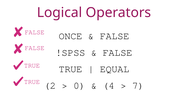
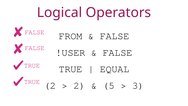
ONCE: ONCE -> FROM
!SPSS: !SPSS -> !USER
0 at (79, 85): 0 -> 2
4: 4 -> 5
7: 7 -> 3
